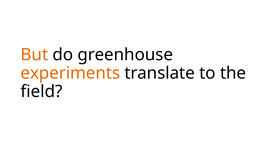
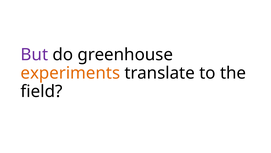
But colour: orange -> purple
